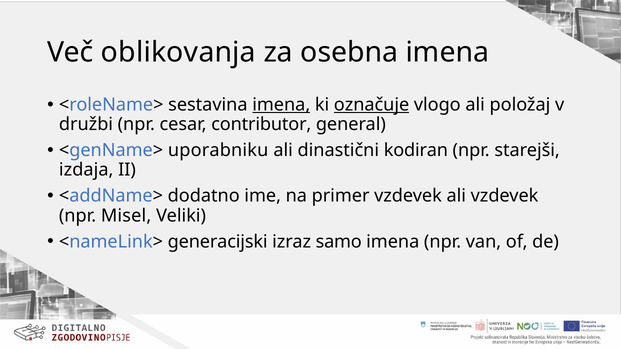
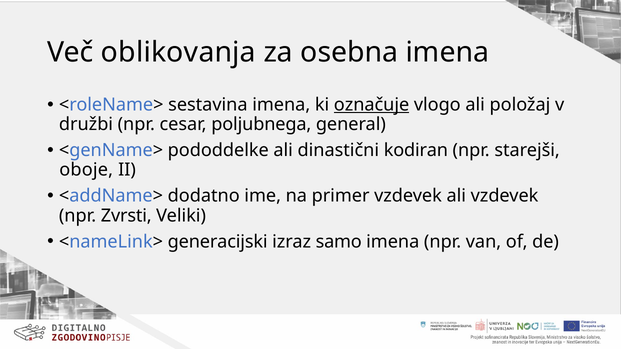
imena at (281, 105) underline: present -> none
contributor: contributor -> poljubnega
uporabniku: uporabniku -> pododdelke
izdaja: izdaja -> oboje
Misel: Misel -> Zvrsti
